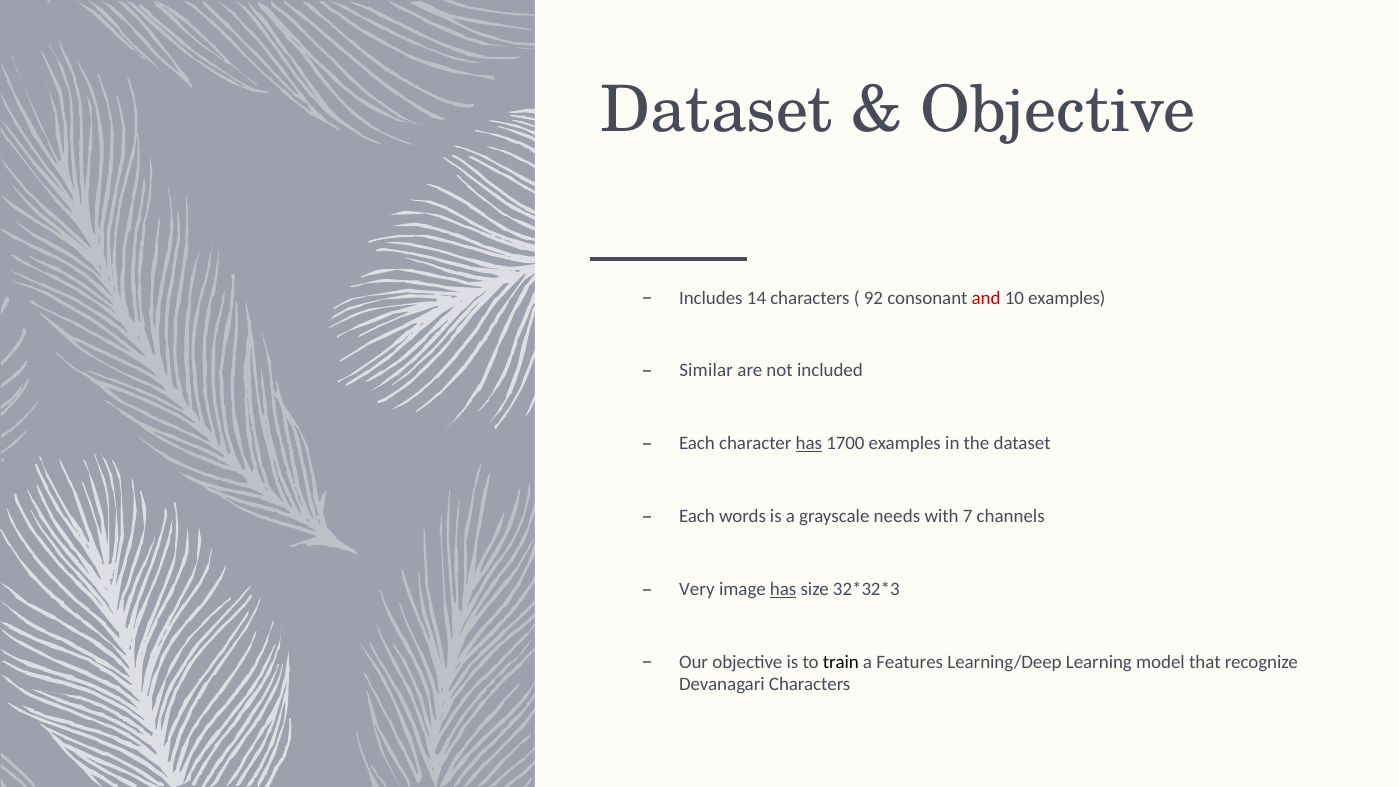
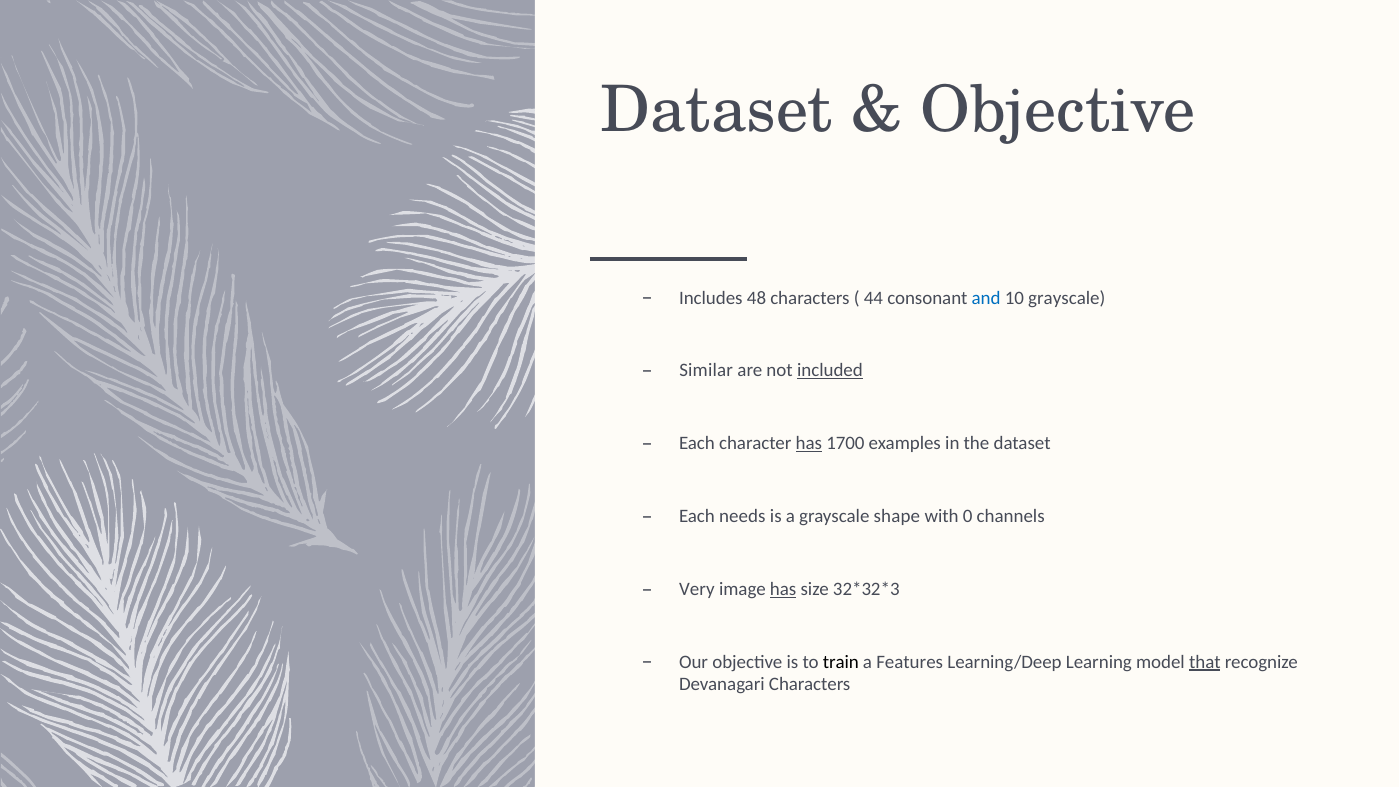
14: 14 -> 48
92: 92 -> 44
and colour: red -> blue
10 examples: examples -> grayscale
included underline: none -> present
words: words -> needs
needs: needs -> shape
7: 7 -> 0
that underline: none -> present
